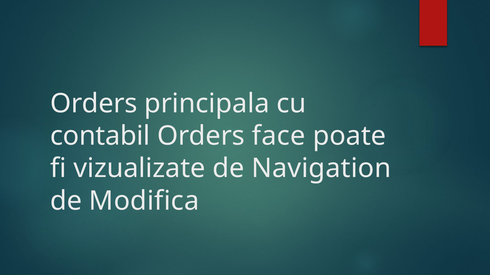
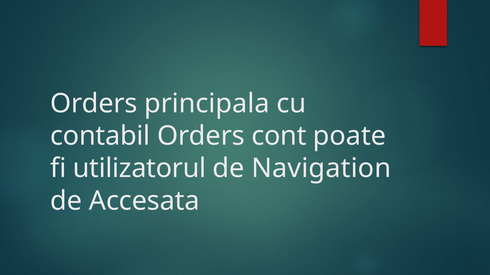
face: face -> cont
vizualizate: vizualizate -> utilizatorul
Modifica: Modifica -> Accesata
